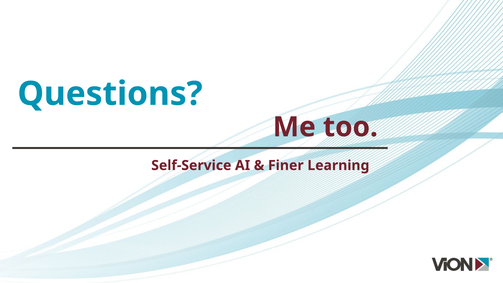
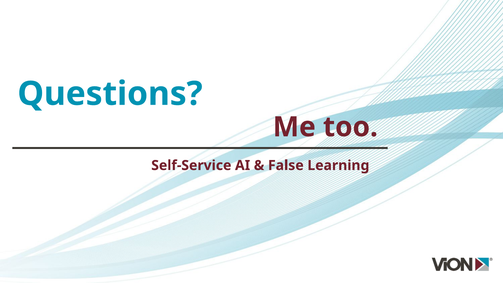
Finer: Finer -> False
